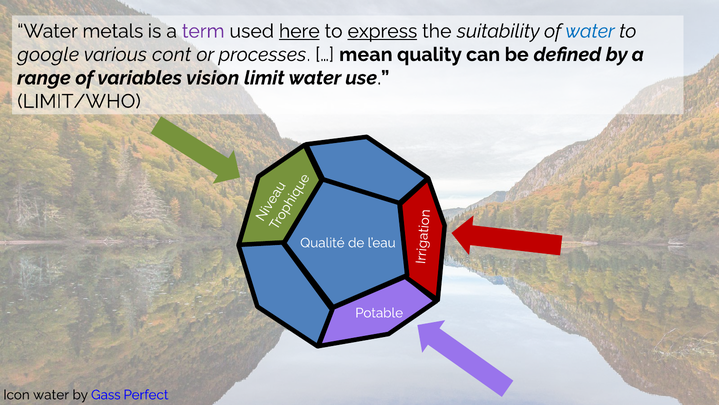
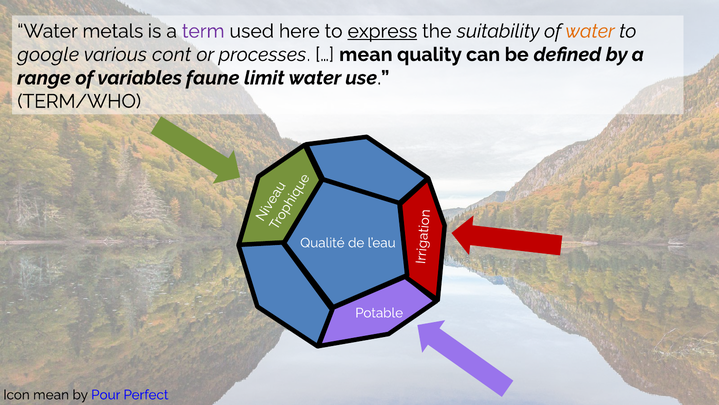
here underline: present -> none
water at (590, 31) colour: blue -> orange
vision: vision -> faune
LIMIT/WHO: LIMIT/WHO -> TERM/WHO
Icon water: water -> mean
Gass: Gass -> Pour
